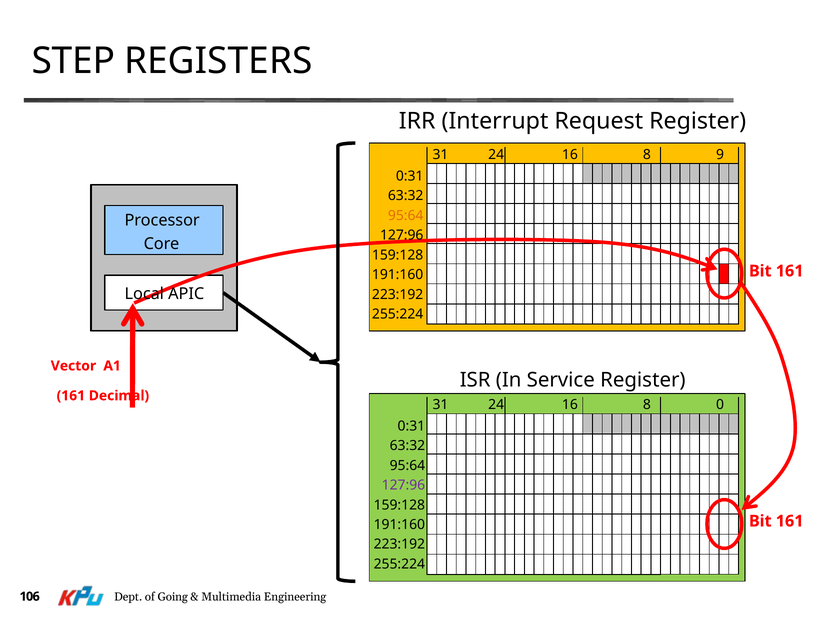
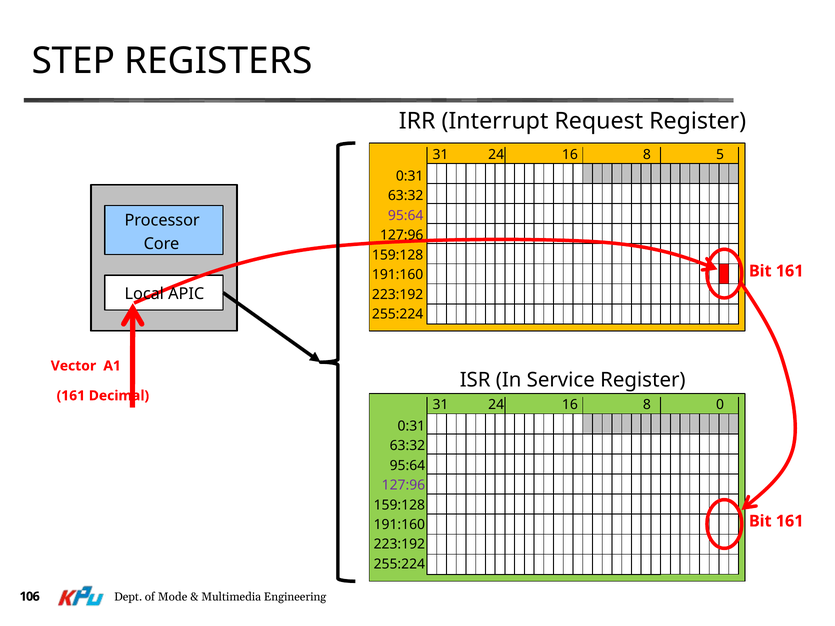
9: 9 -> 5
95:64 at (406, 216) colour: orange -> purple
Going: Going -> Mode
